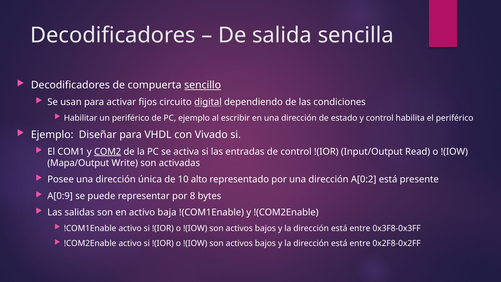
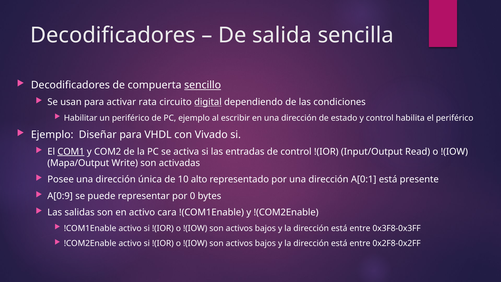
fijos: fijos -> rata
COM1 underline: none -> present
COM2 underline: present -> none
A[0:2: A[0:2 -> A[0:1
8: 8 -> 0
baja: baja -> cara
